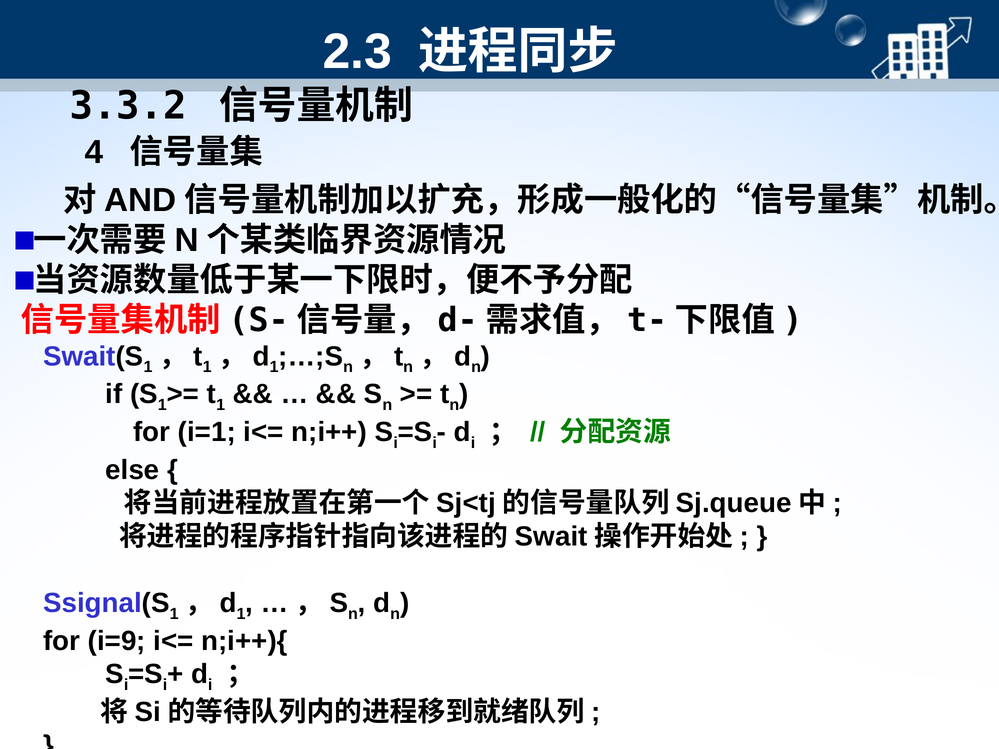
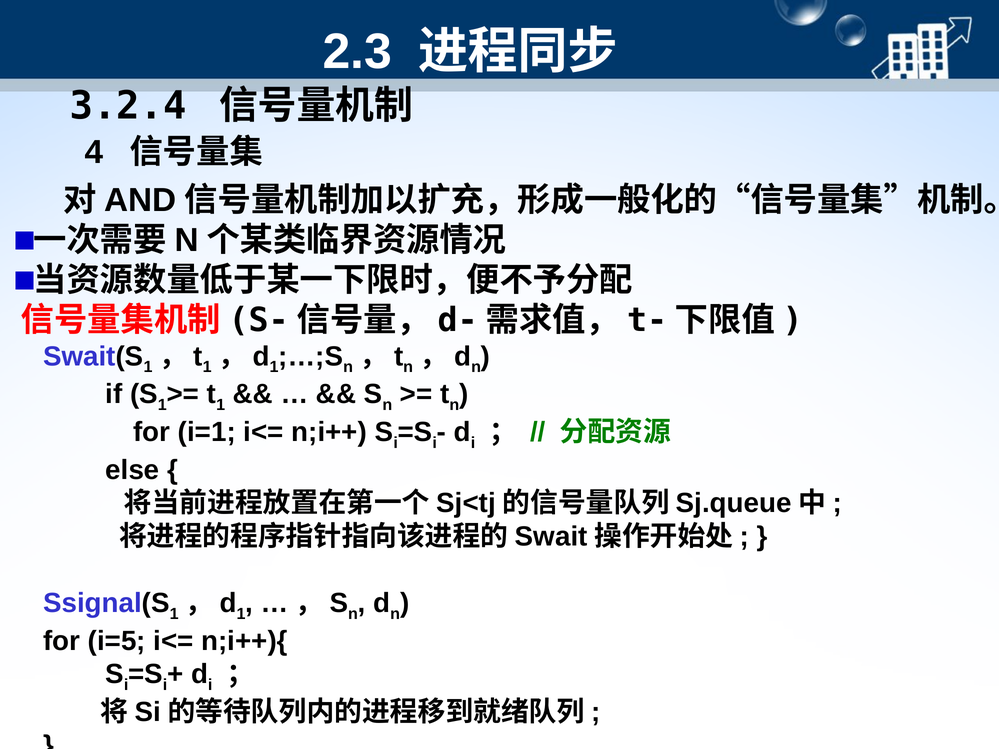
3.3.2: 3.3.2 -> 3.2.4
i=9: i=9 -> i=5
